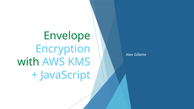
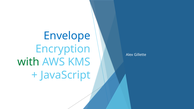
Envelope colour: green -> blue
